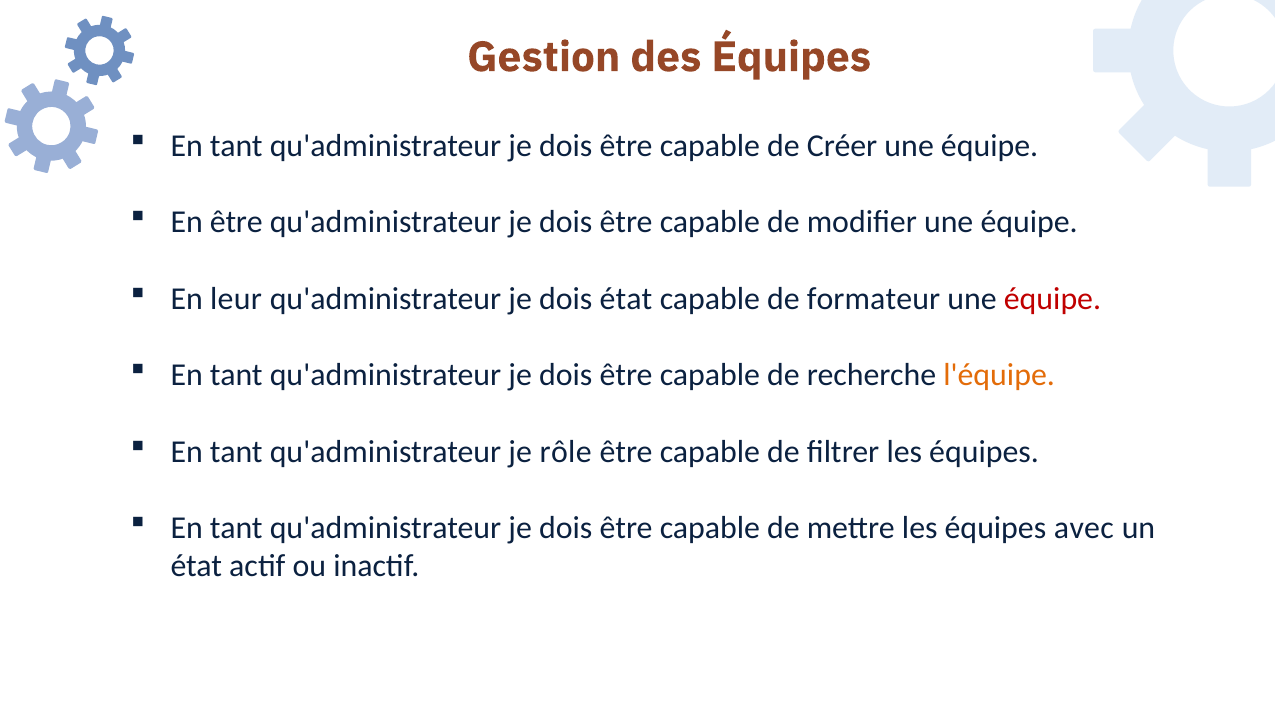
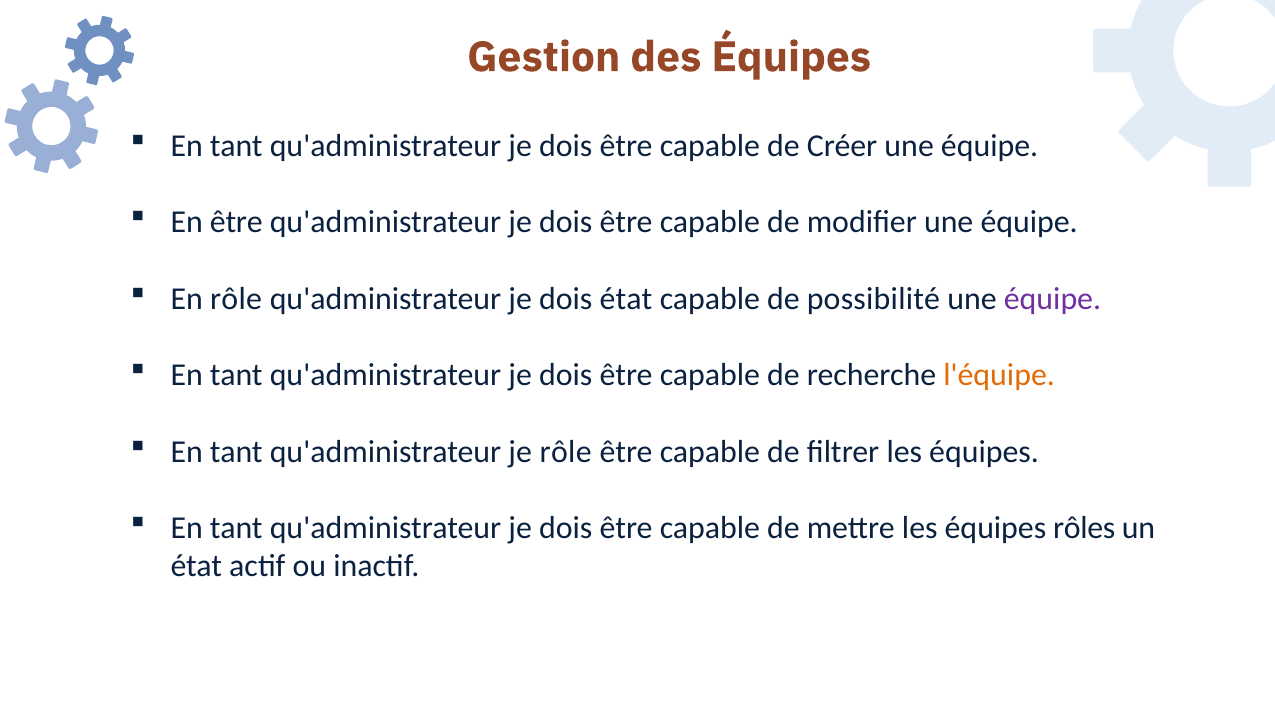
En leur: leur -> rôle
formateur: formateur -> possibilité
équipe at (1053, 299) colour: red -> purple
avec: avec -> rôles
